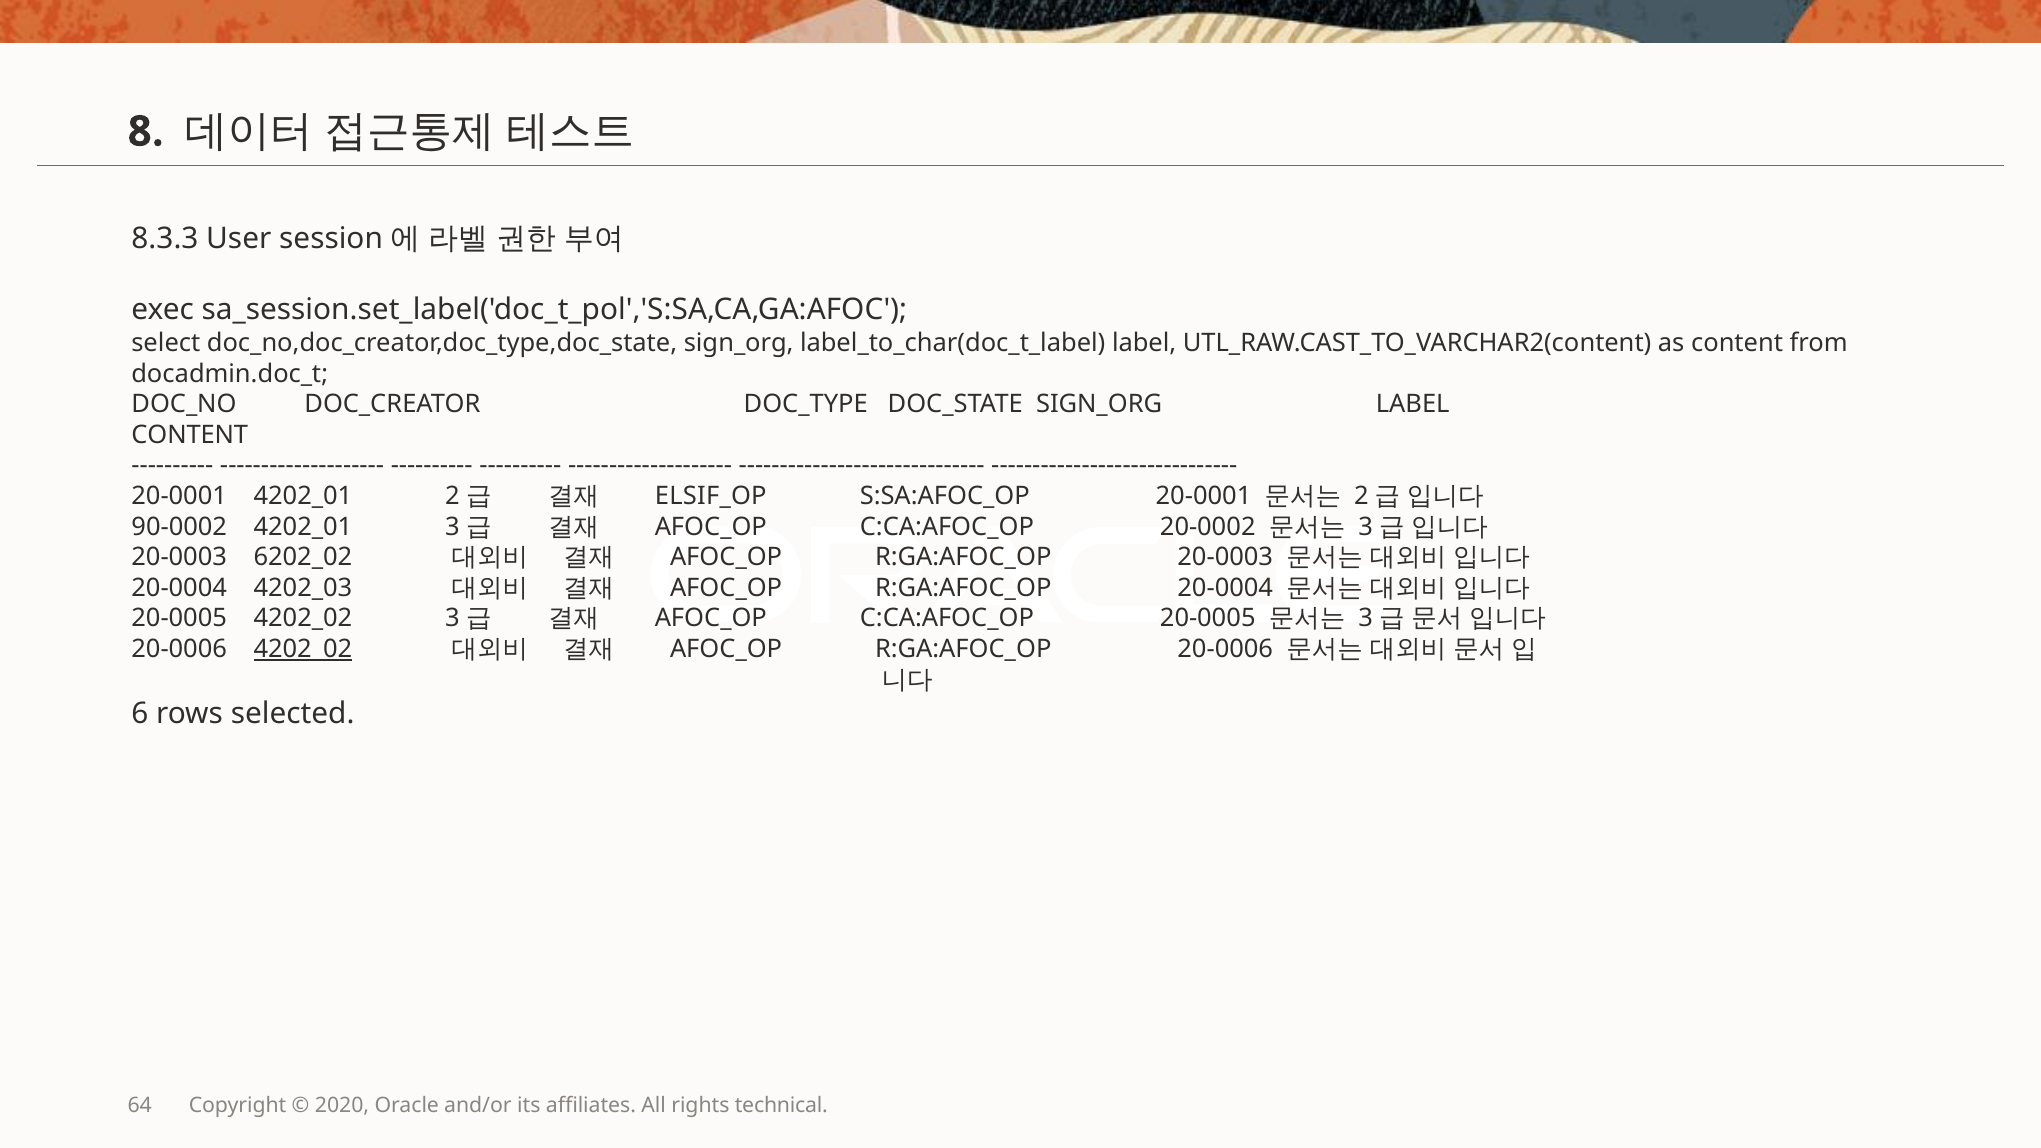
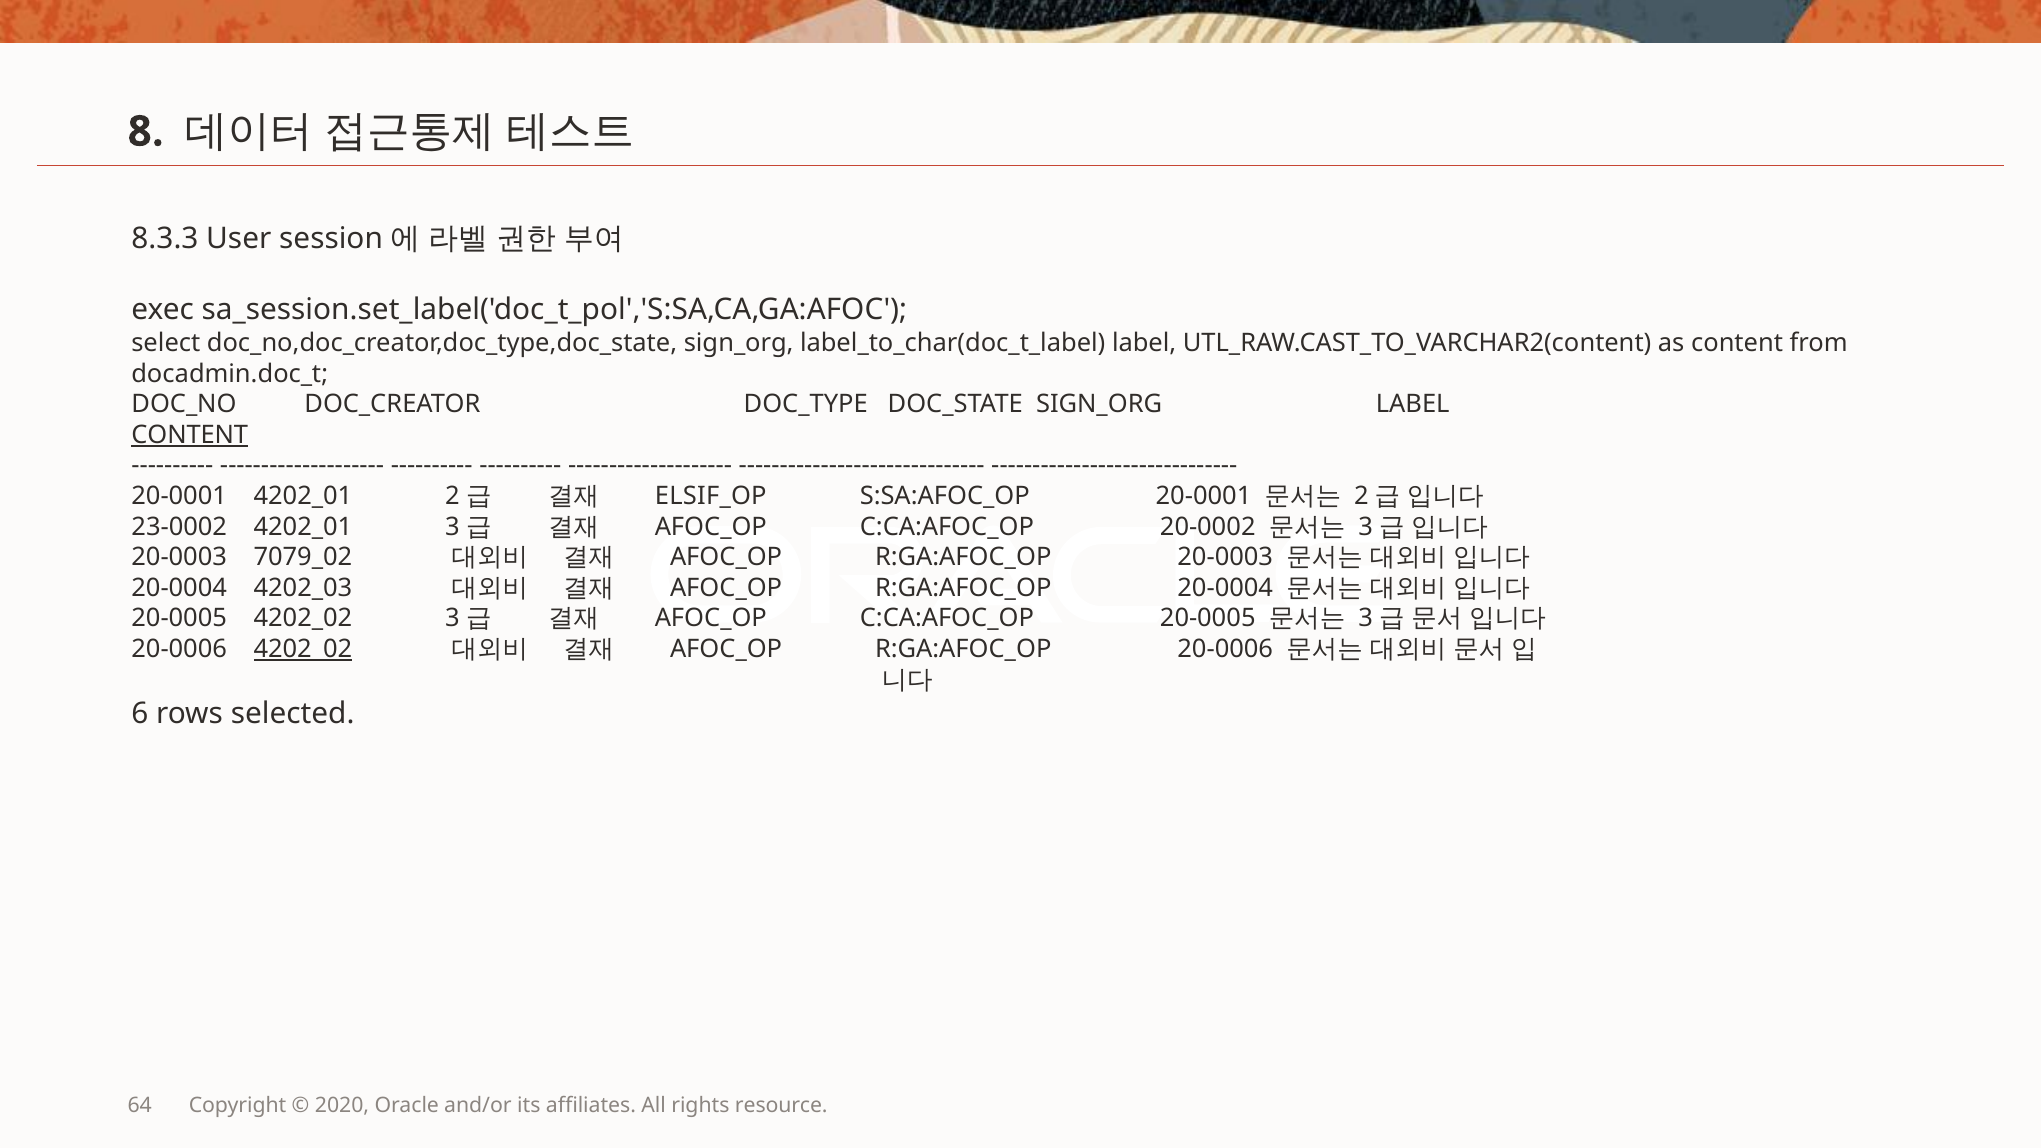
CONTENT at (190, 435) underline: none -> present
90-0002: 90-0002 -> 23-0002
6202_02: 6202_02 -> 7079_02
technical: technical -> resource
